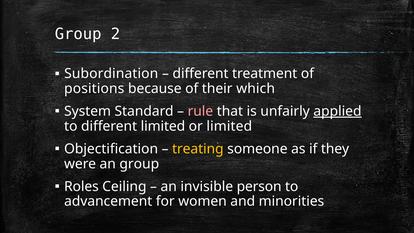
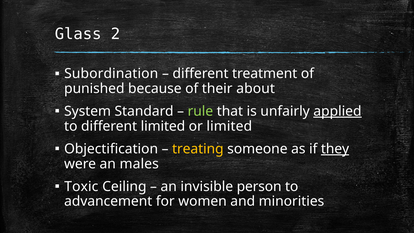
Group at (78, 34): Group -> Glass
positions: positions -> punished
which: which -> about
rule colour: pink -> light green
they underline: none -> present
an group: group -> males
Roles: Roles -> Toxic
